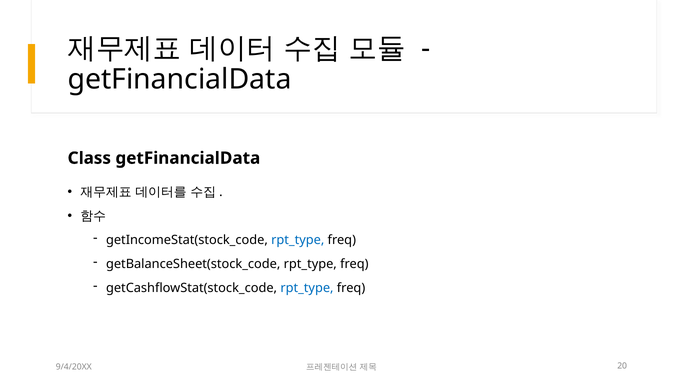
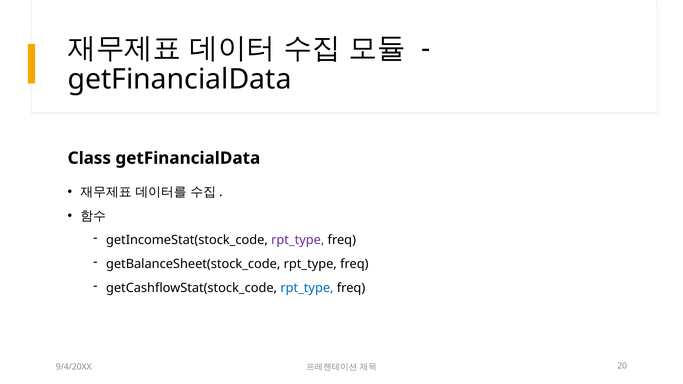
rpt_type at (298, 240) colour: blue -> purple
